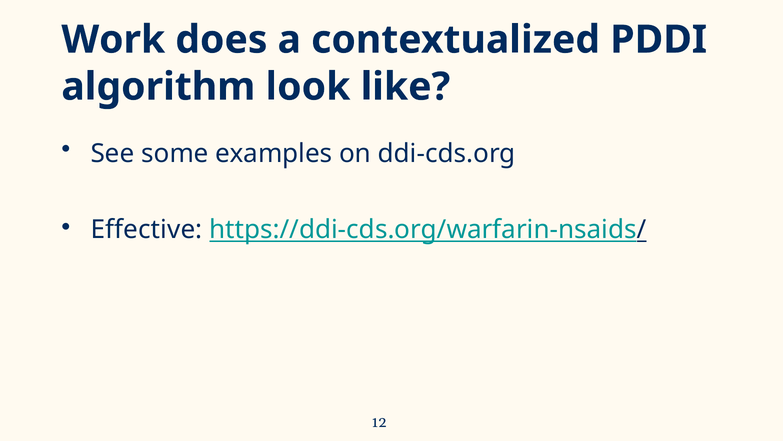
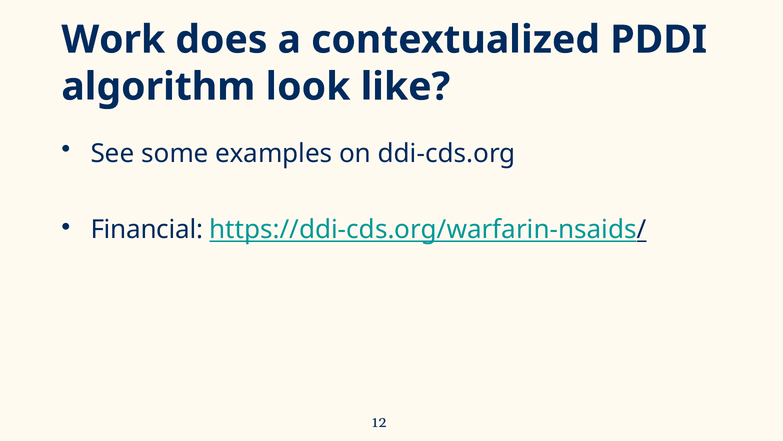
Effective: Effective -> Financial
